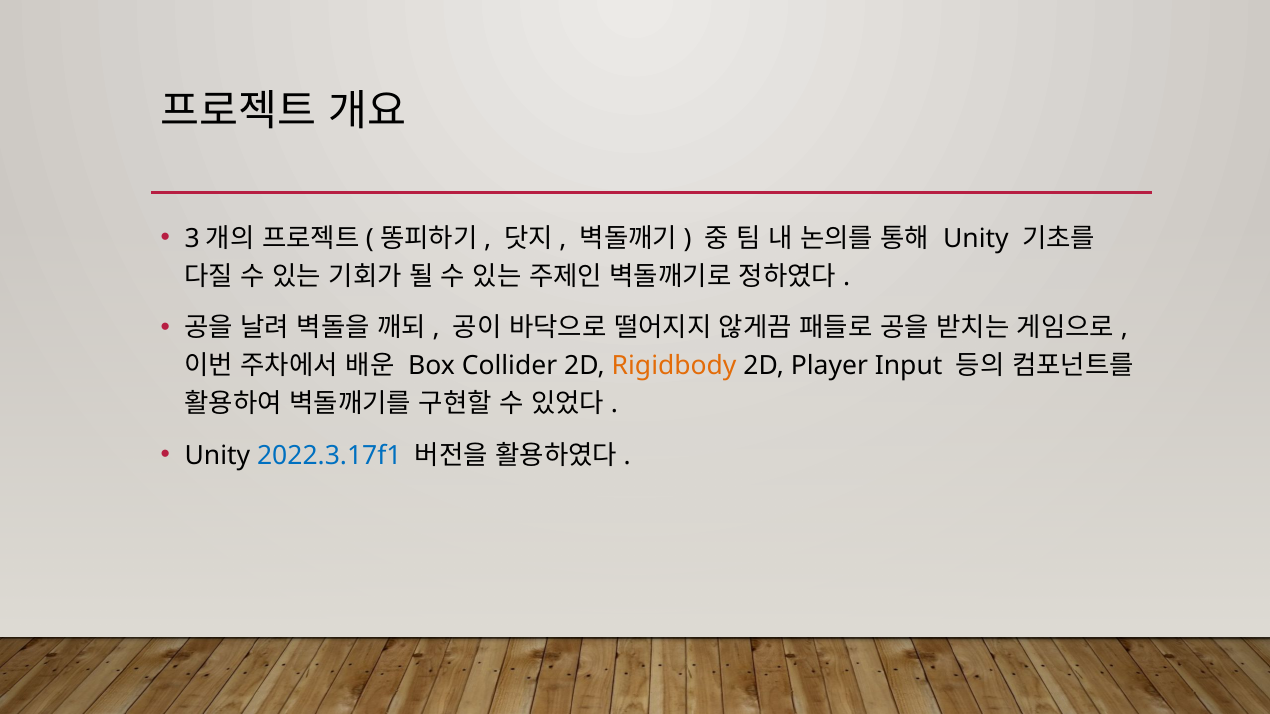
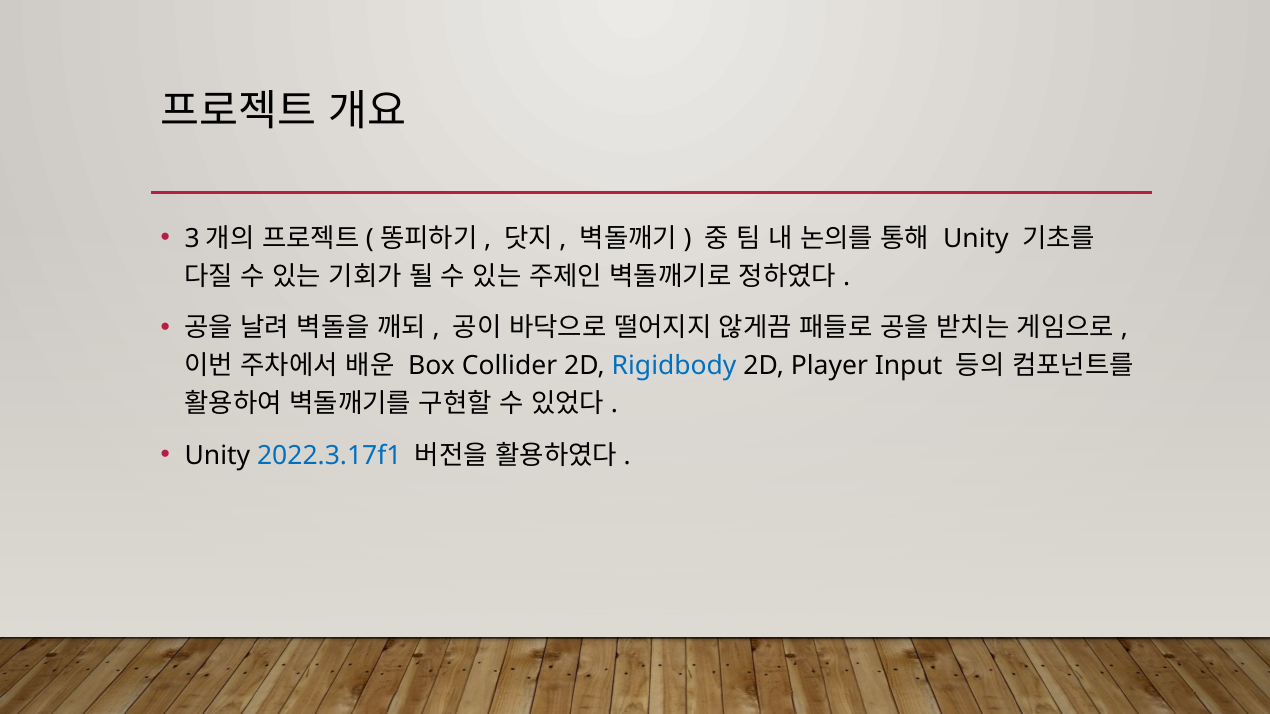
Rigidbody colour: orange -> blue
